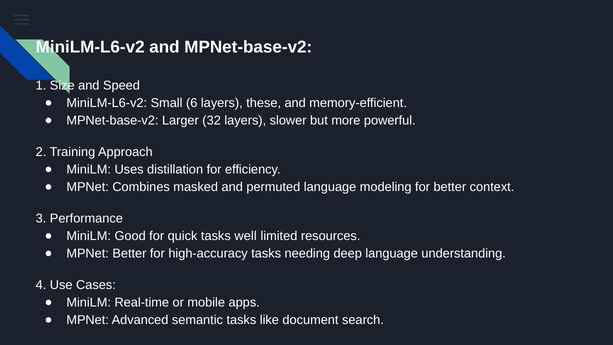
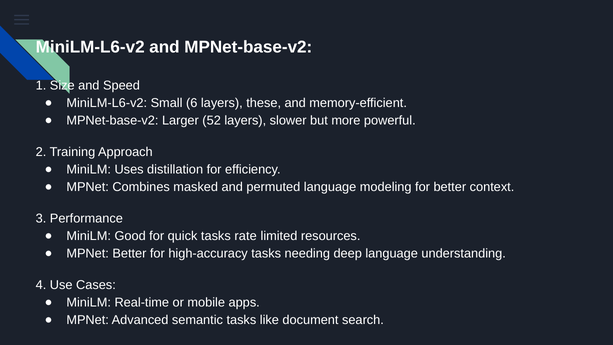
32: 32 -> 52
well: well -> rate
